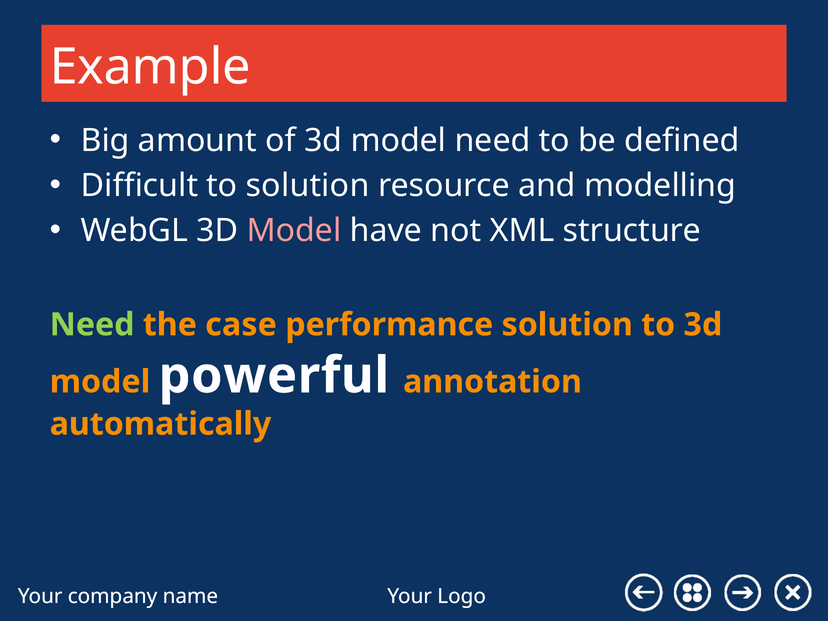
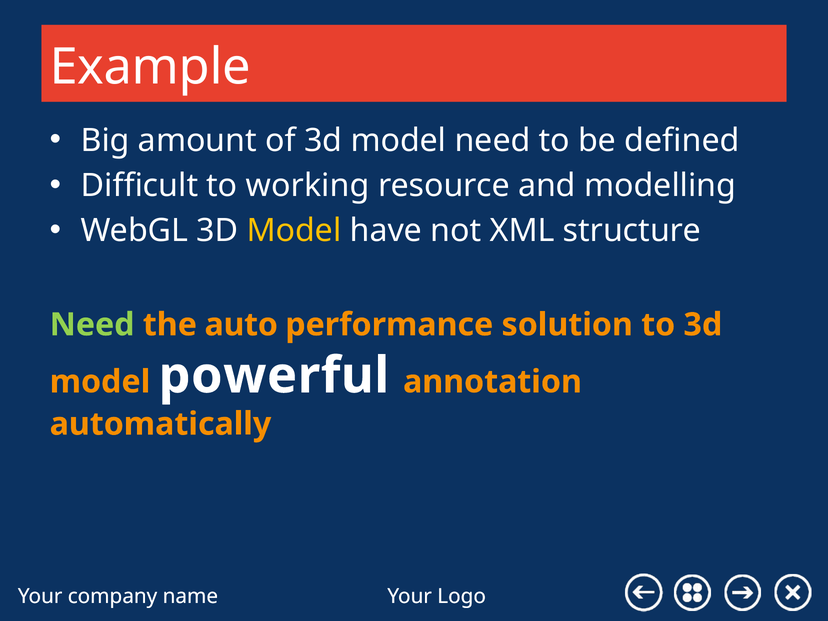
to solution: solution -> working
Model at (294, 231) colour: pink -> yellow
case: case -> auto
